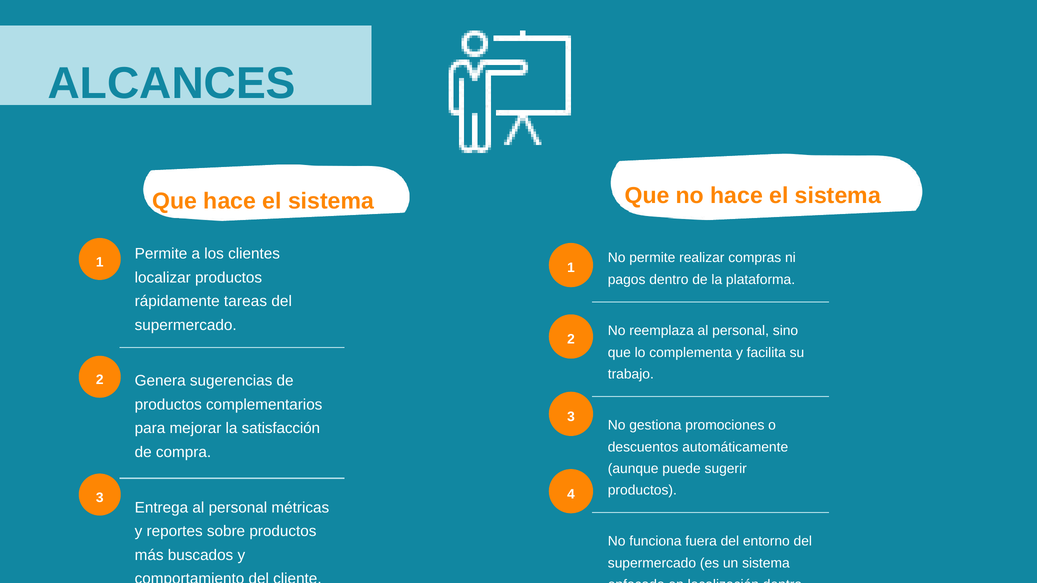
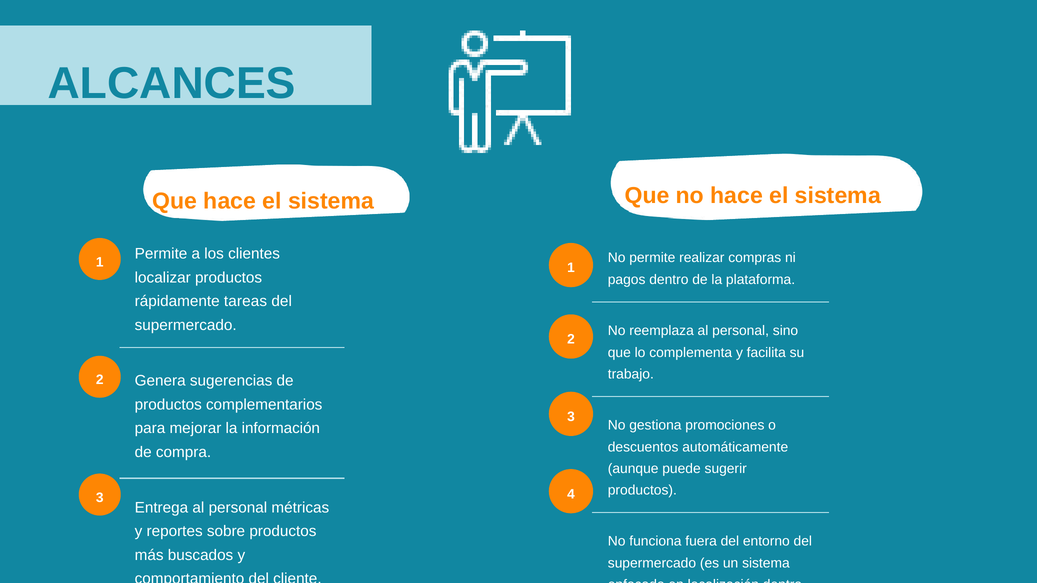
satisfacción: satisfacción -> información
